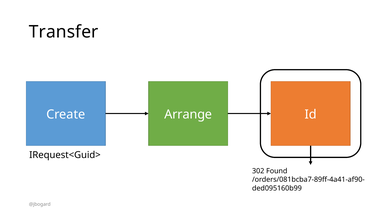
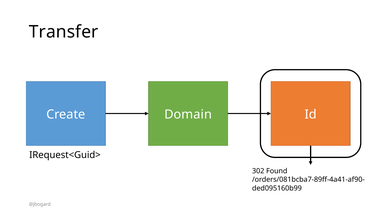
Arrange: Arrange -> Domain
